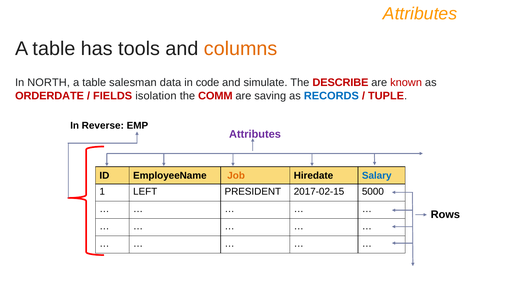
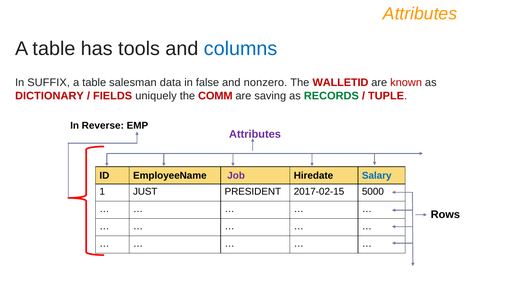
columns colour: orange -> blue
NORTH: NORTH -> SUFFIX
code: code -> false
simulate: simulate -> nonzero
DESCRIBE: DESCRIBE -> WALLETID
ORDERDATE: ORDERDATE -> DICTIONARY
isolation: isolation -> uniquely
RECORDS colour: blue -> green
Job colour: orange -> purple
LEFT: LEFT -> JUST
